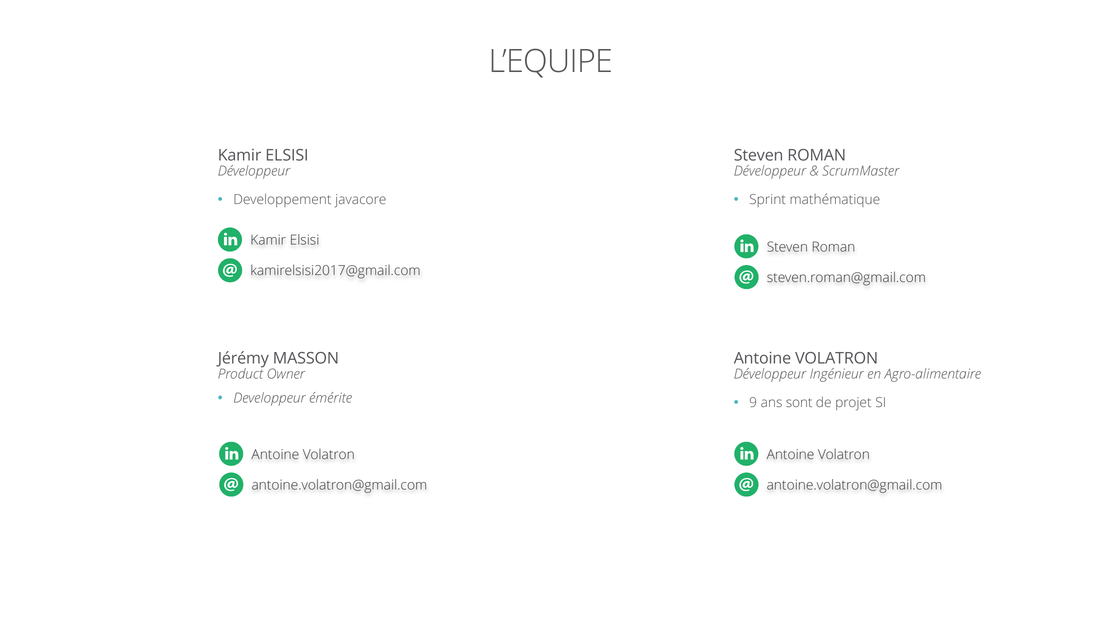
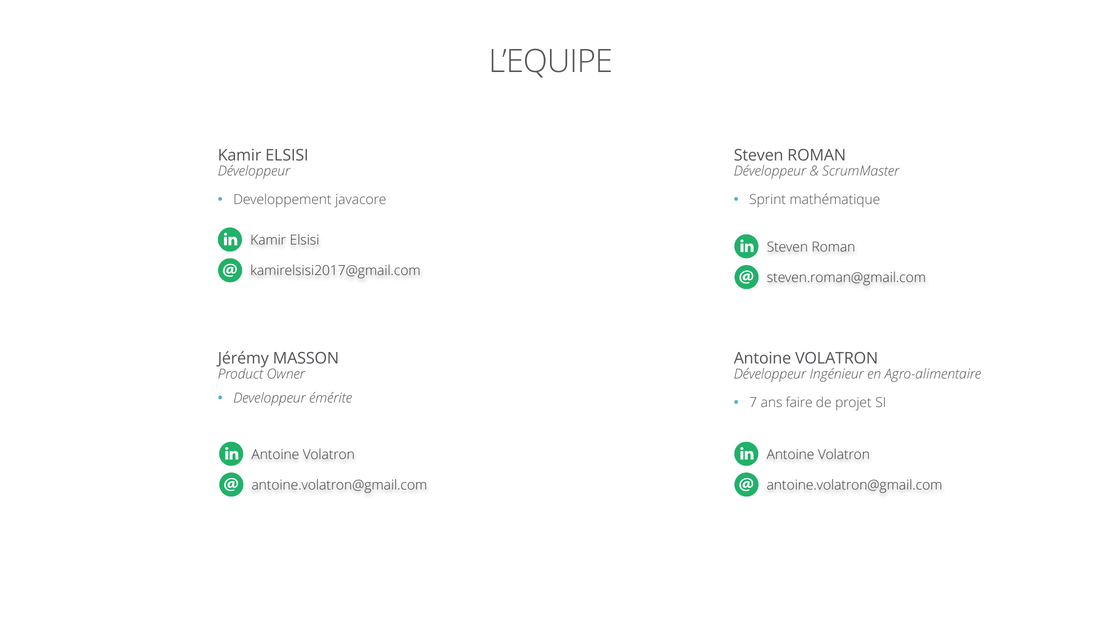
9: 9 -> 7
sont: sont -> faire
